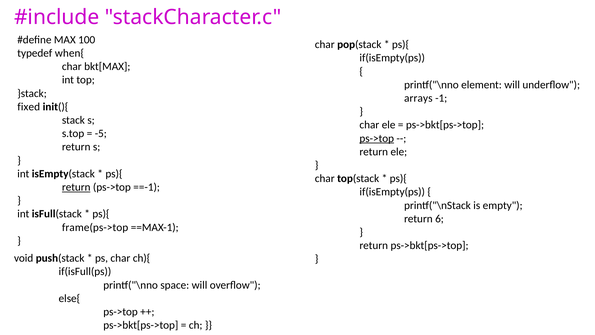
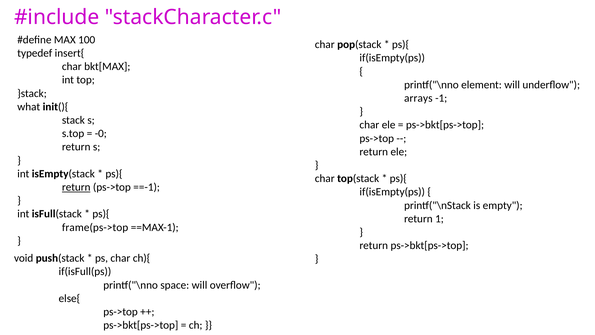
when{: when{ -> insert{
fixed: fixed -> what
-5: -5 -> -0
ps->top at (377, 138) underline: present -> none
6: 6 -> 1
